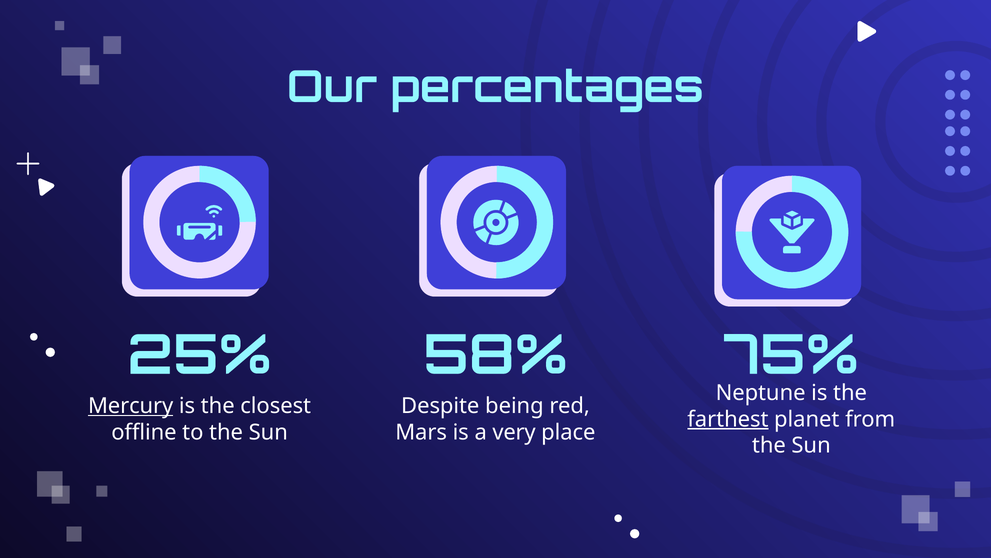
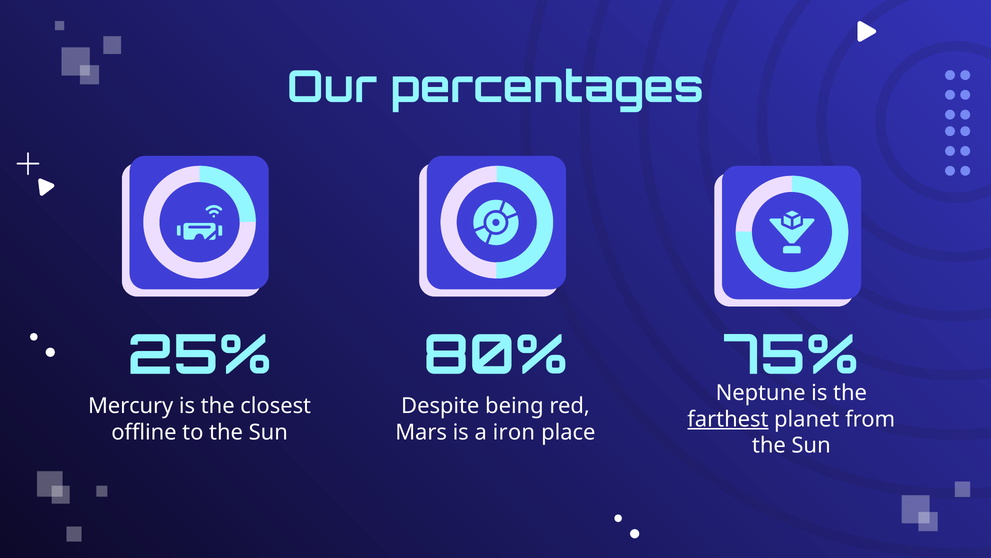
58%: 58% -> 80%
Mercury underline: present -> none
very: very -> iron
